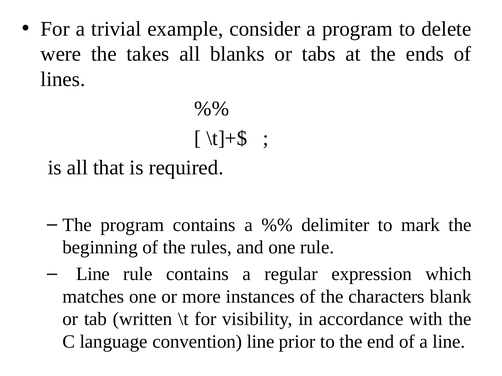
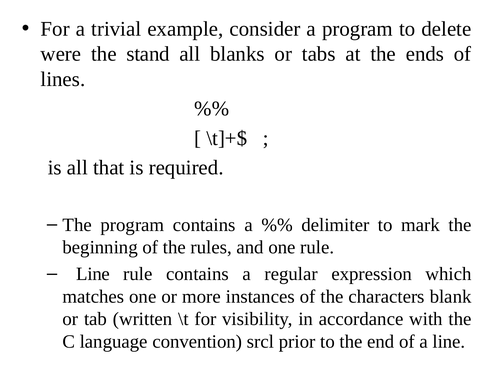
takes: takes -> stand
convention line: line -> srcl
